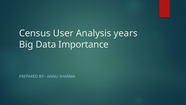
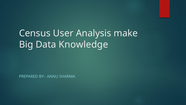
years: years -> make
Importance: Importance -> Knowledge
